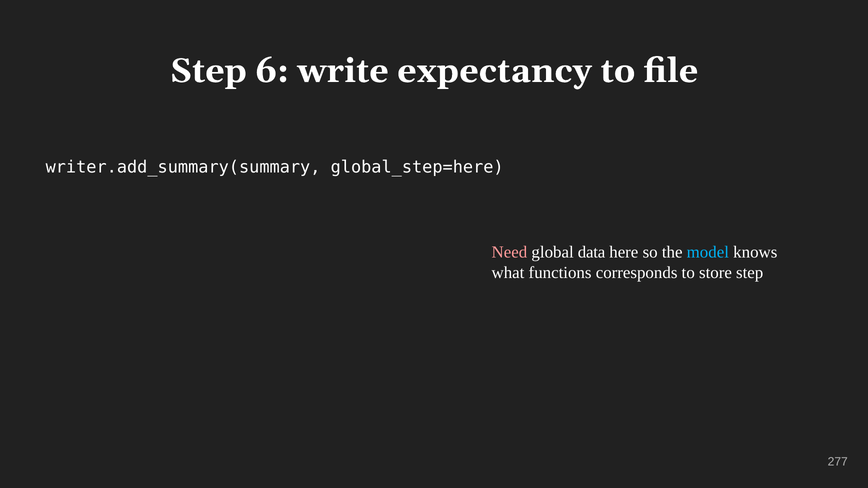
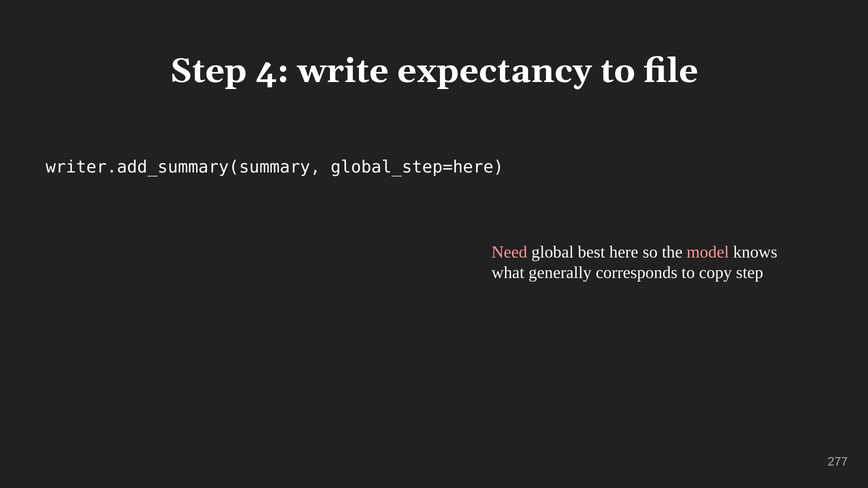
6: 6 -> 4
data: data -> best
model colour: light blue -> pink
functions: functions -> generally
store: store -> copy
